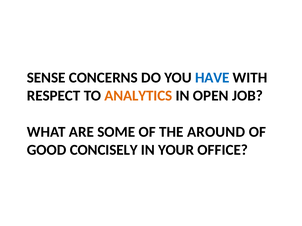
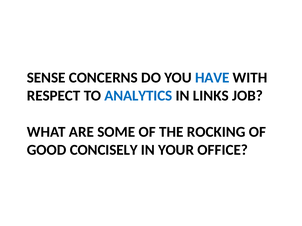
ANALYTICS colour: orange -> blue
OPEN: OPEN -> LINKS
AROUND: AROUND -> ROCKING
